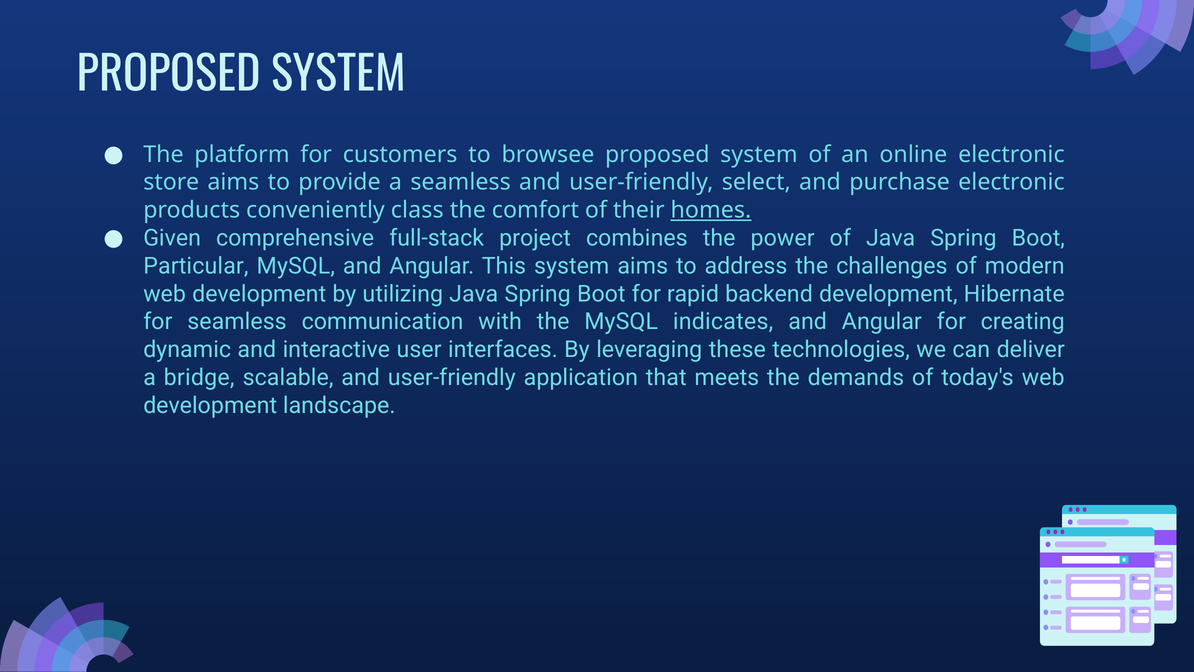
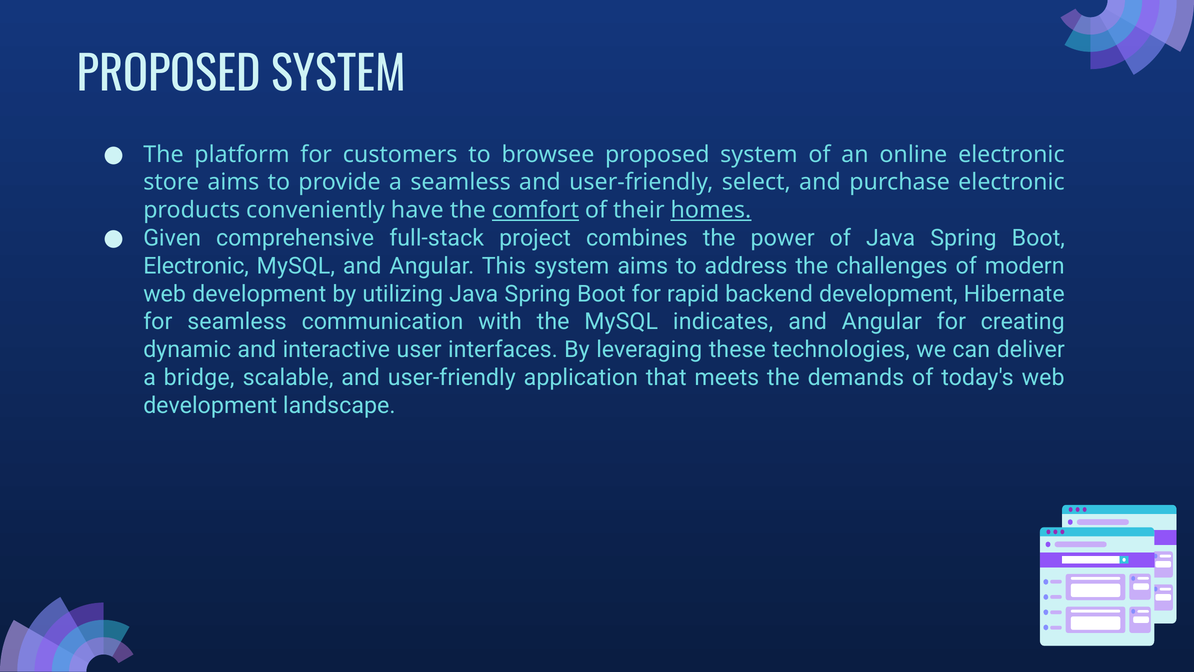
class: class -> have
comfort underline: none -> present
Particular at (196, 266): Particular -> Electronic
